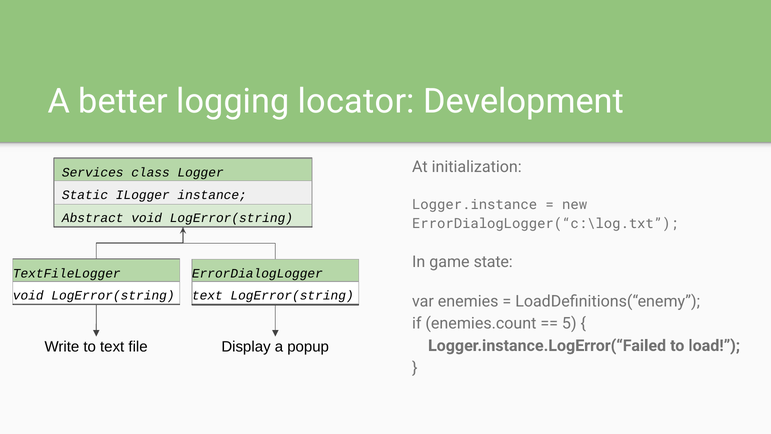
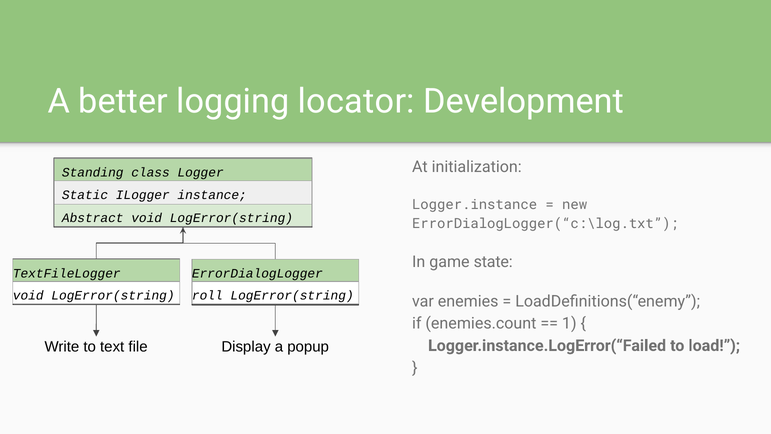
Services: Services -> Standing
text at (207, 295): text -> roll
5: 5 -> 1
